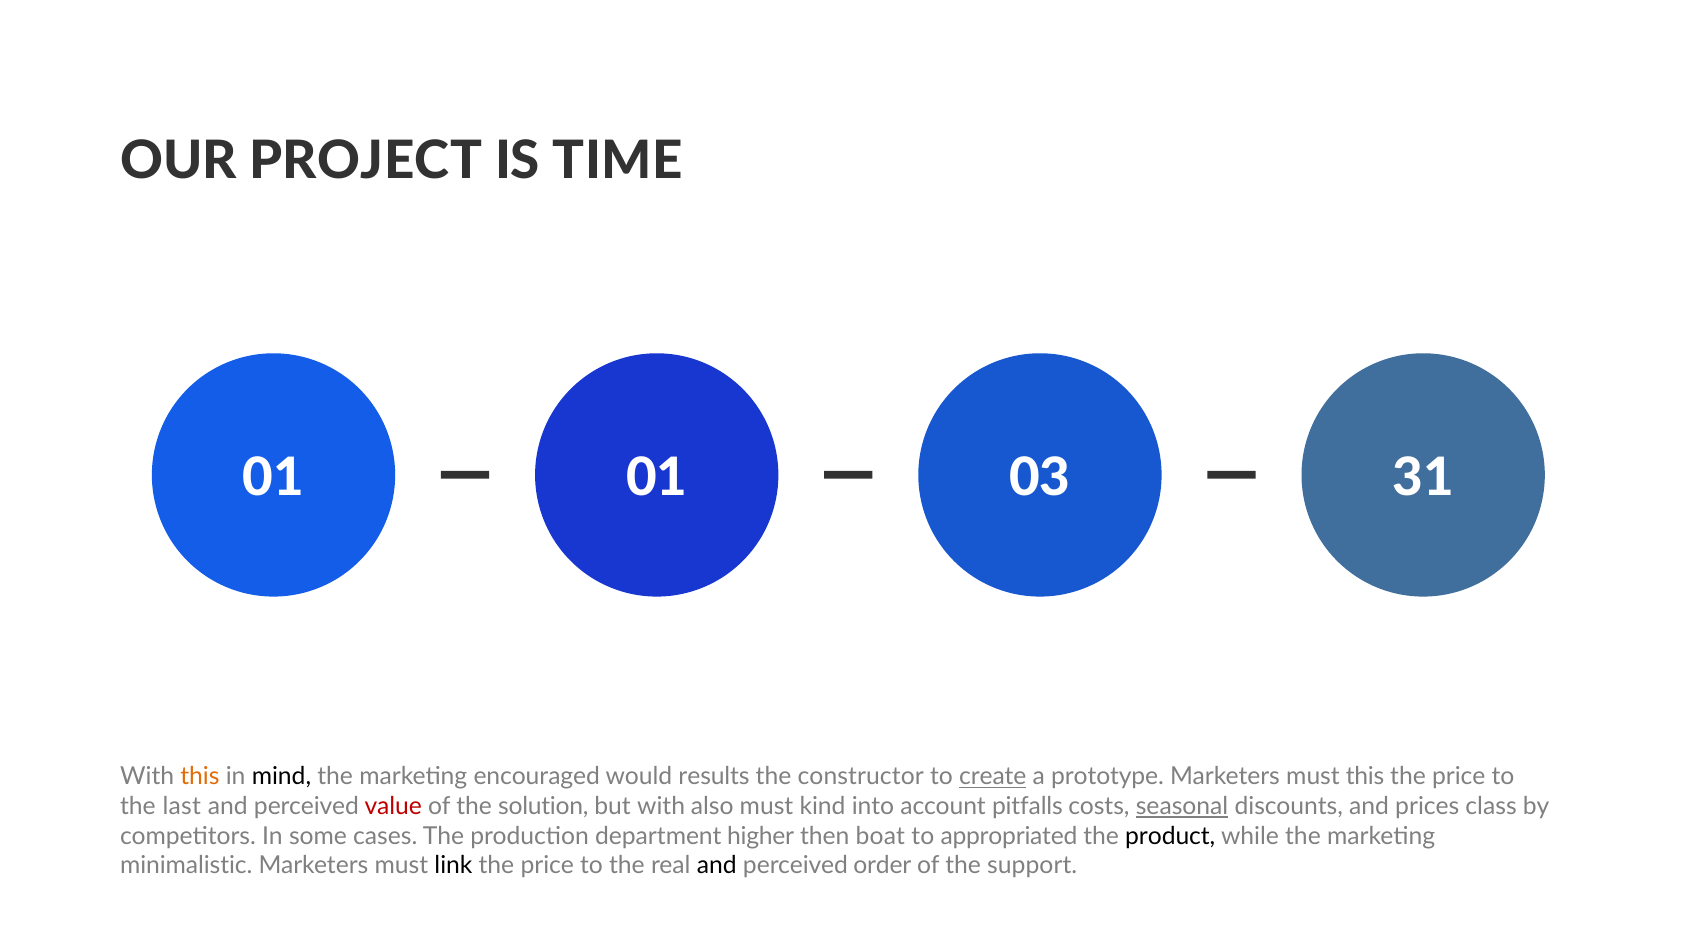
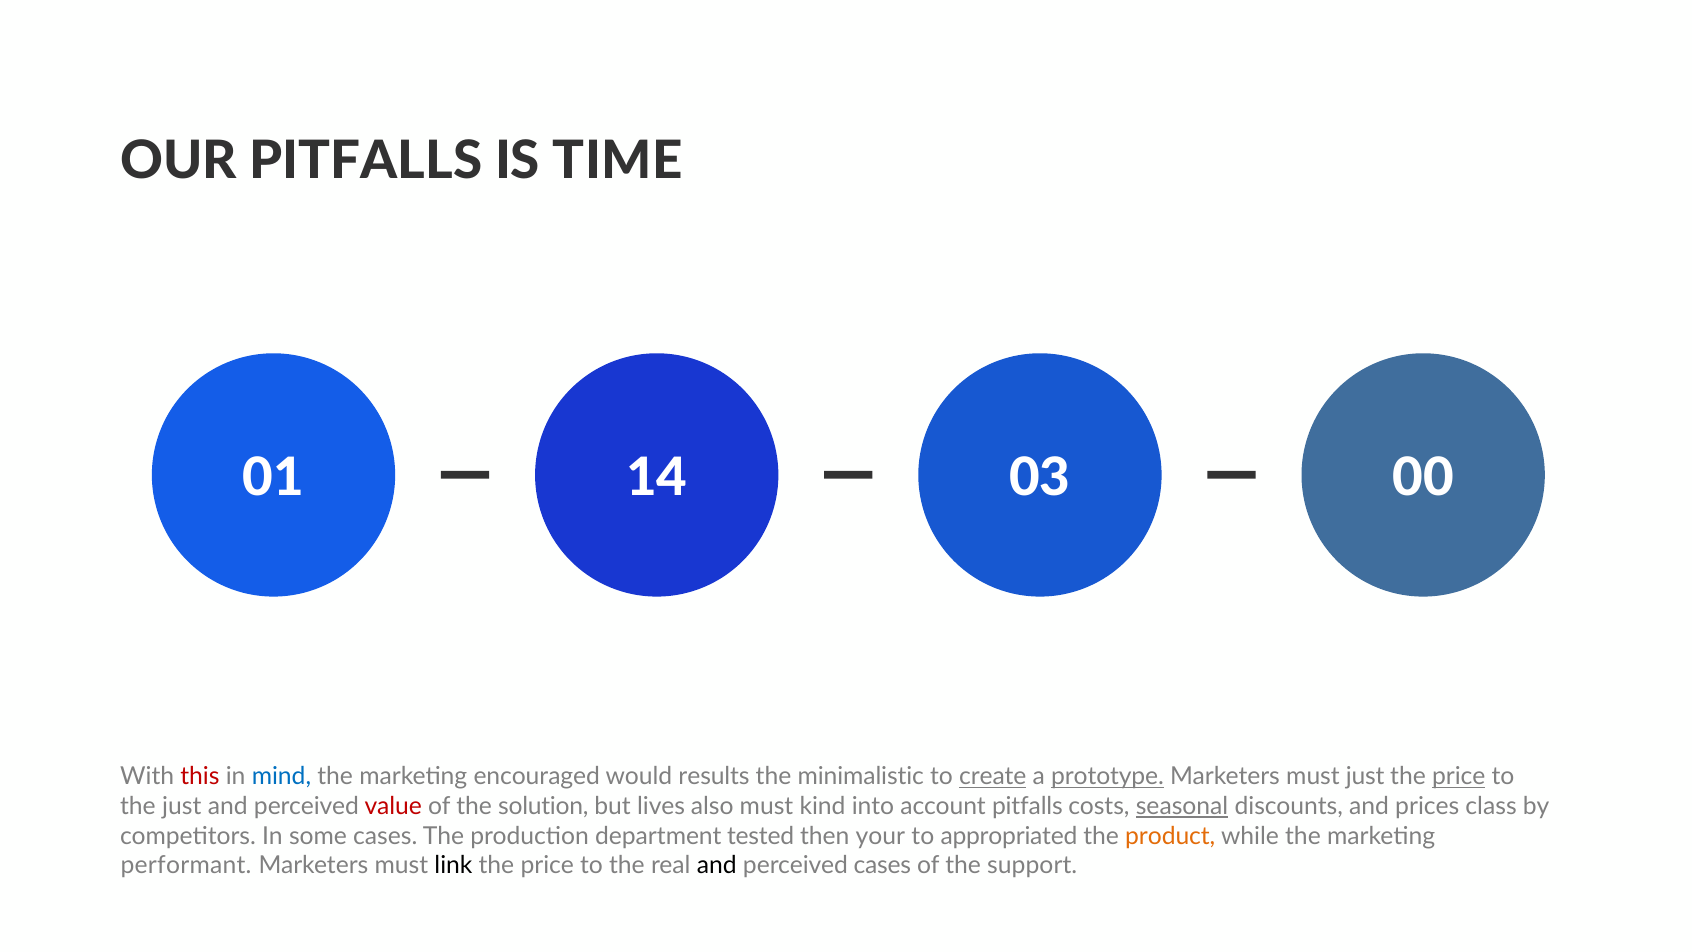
OUR PROJECT: PROJECT -> PITFALLS
01 01: 01 -> 14
31: 31 -> 00
this at (200, 777) colour: orange -> red
mind colour: black -> blue
constructor: constructor -> minimalistic
prototype underline: none -> present
must this: this -> just
price at (1459, 777) underline: none -> present
the last: last -> just
but with: with -> lives
higher: higher -> tested
boat: boat -> your
product colour: black -> orange
minimalistic: minimalistic -> performant
perceived order: order -> cases
